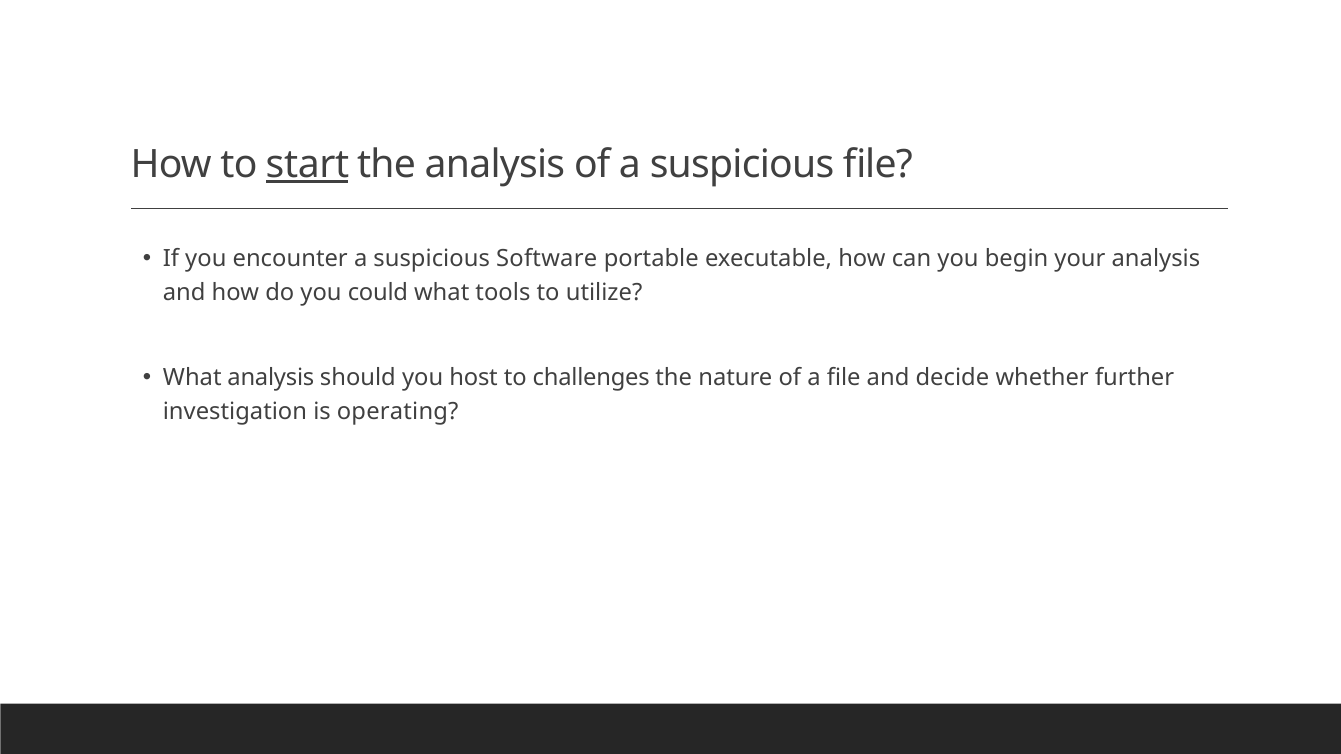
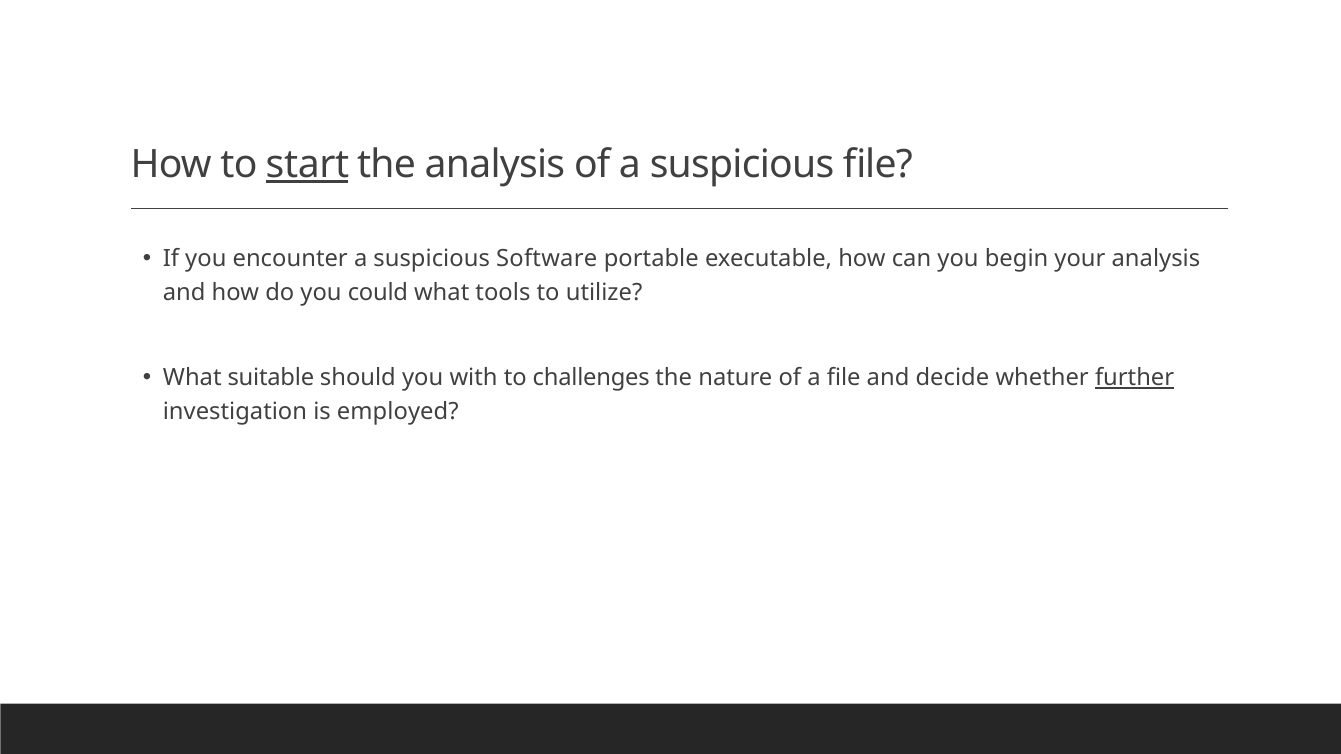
What analysis: analysis -> suitable
host: host -> with
further underline: none -> present
operating: operating -> employed
